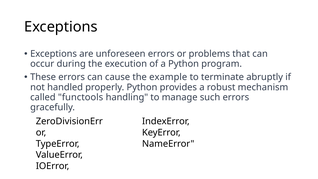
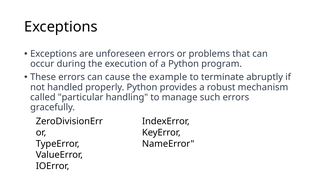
functools: functools -> particular
